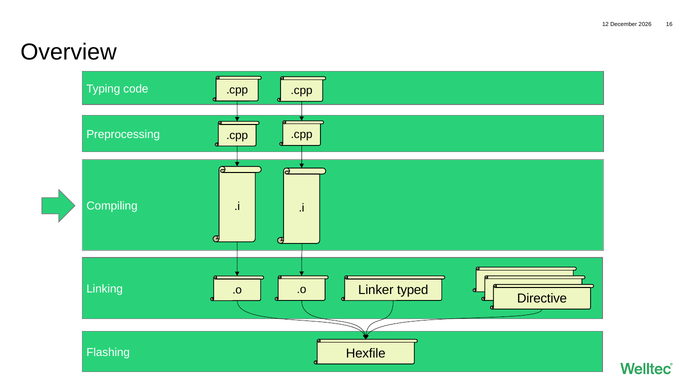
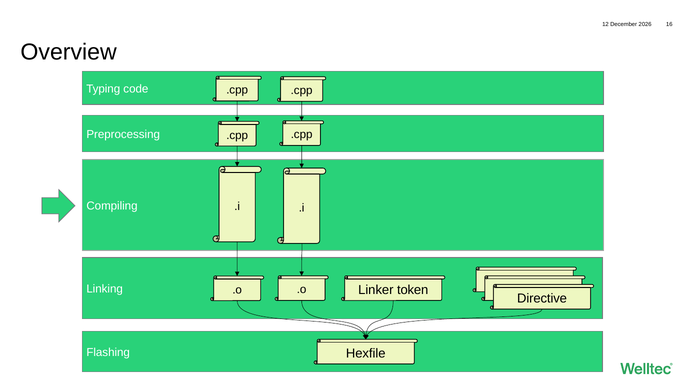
typed: typed -> token
